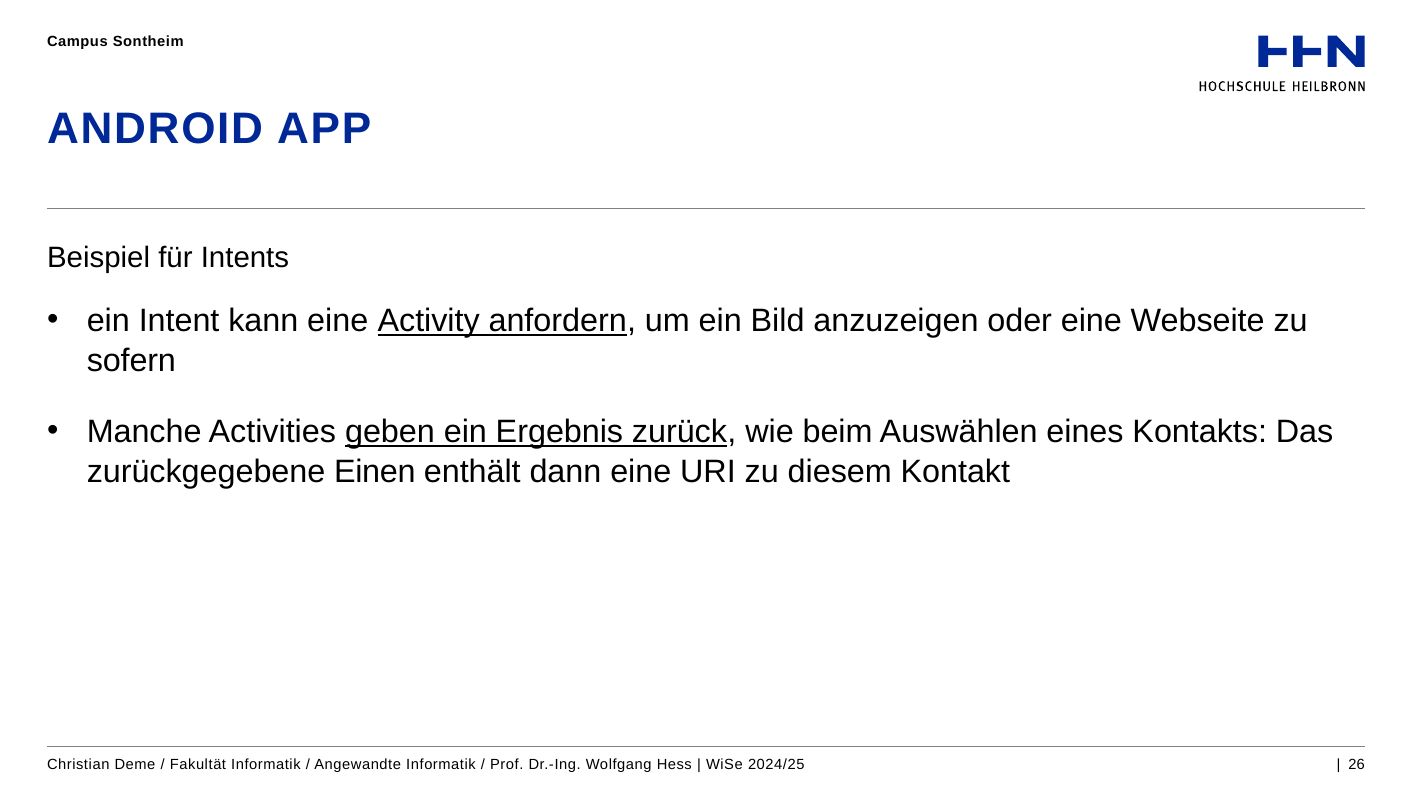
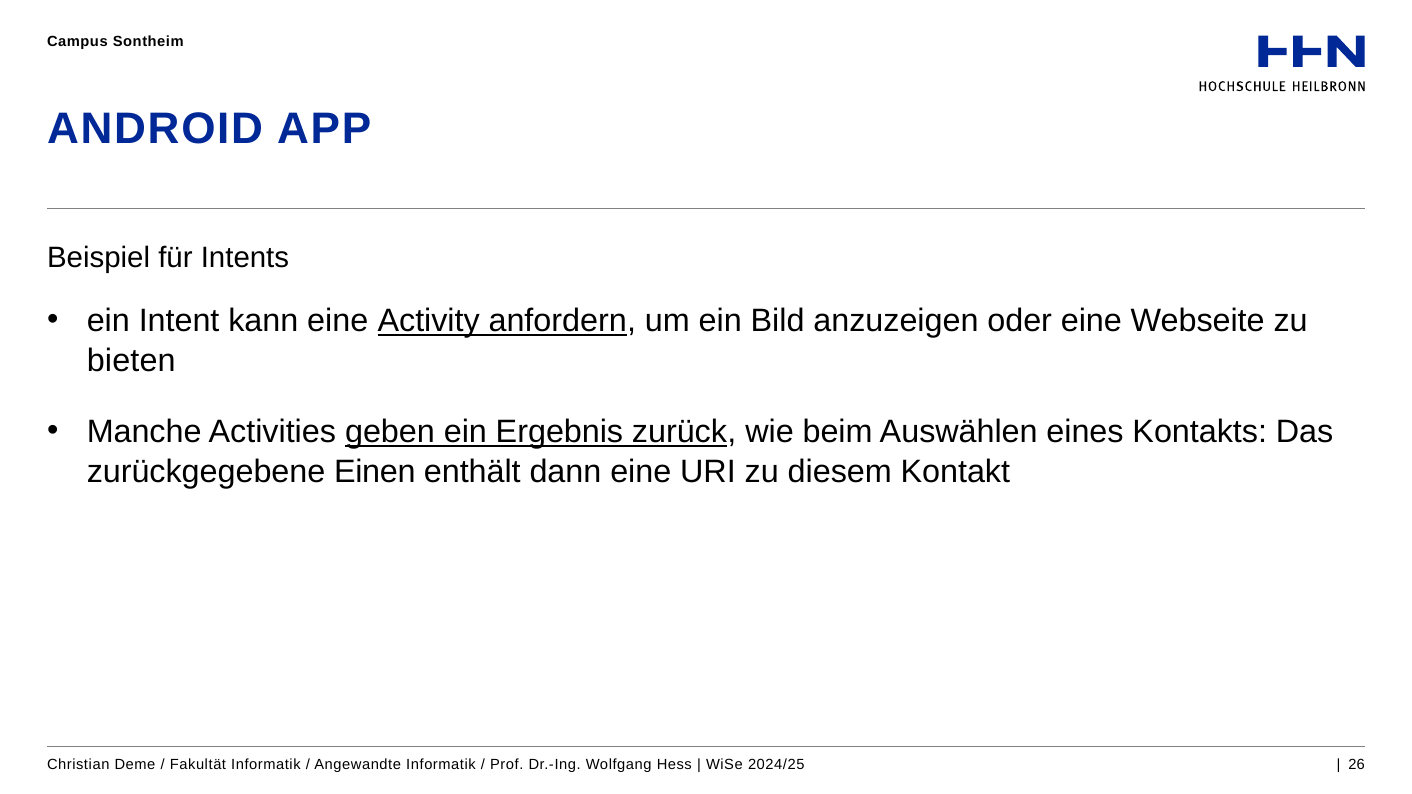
sofern: sofern -> bieten
